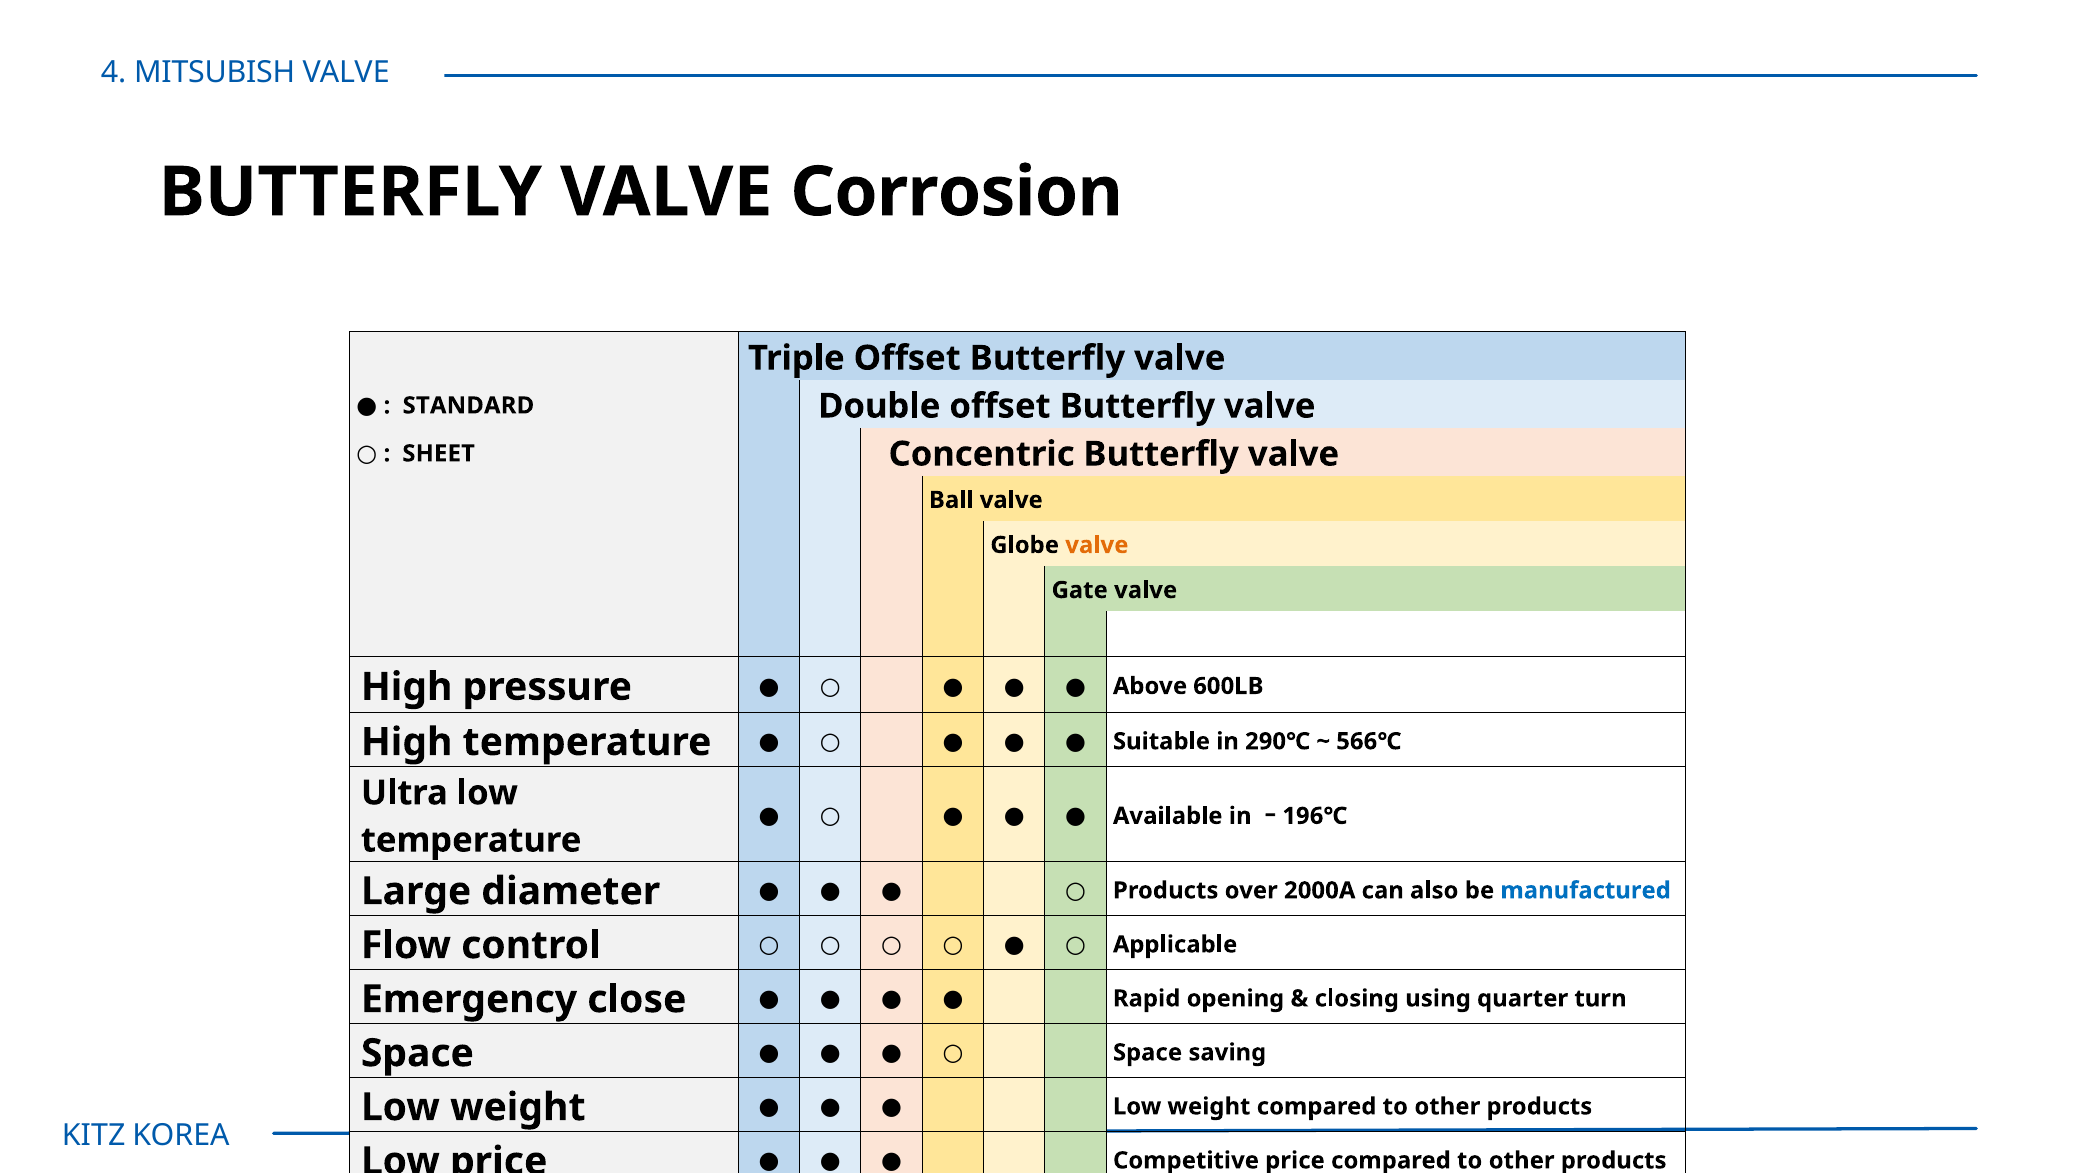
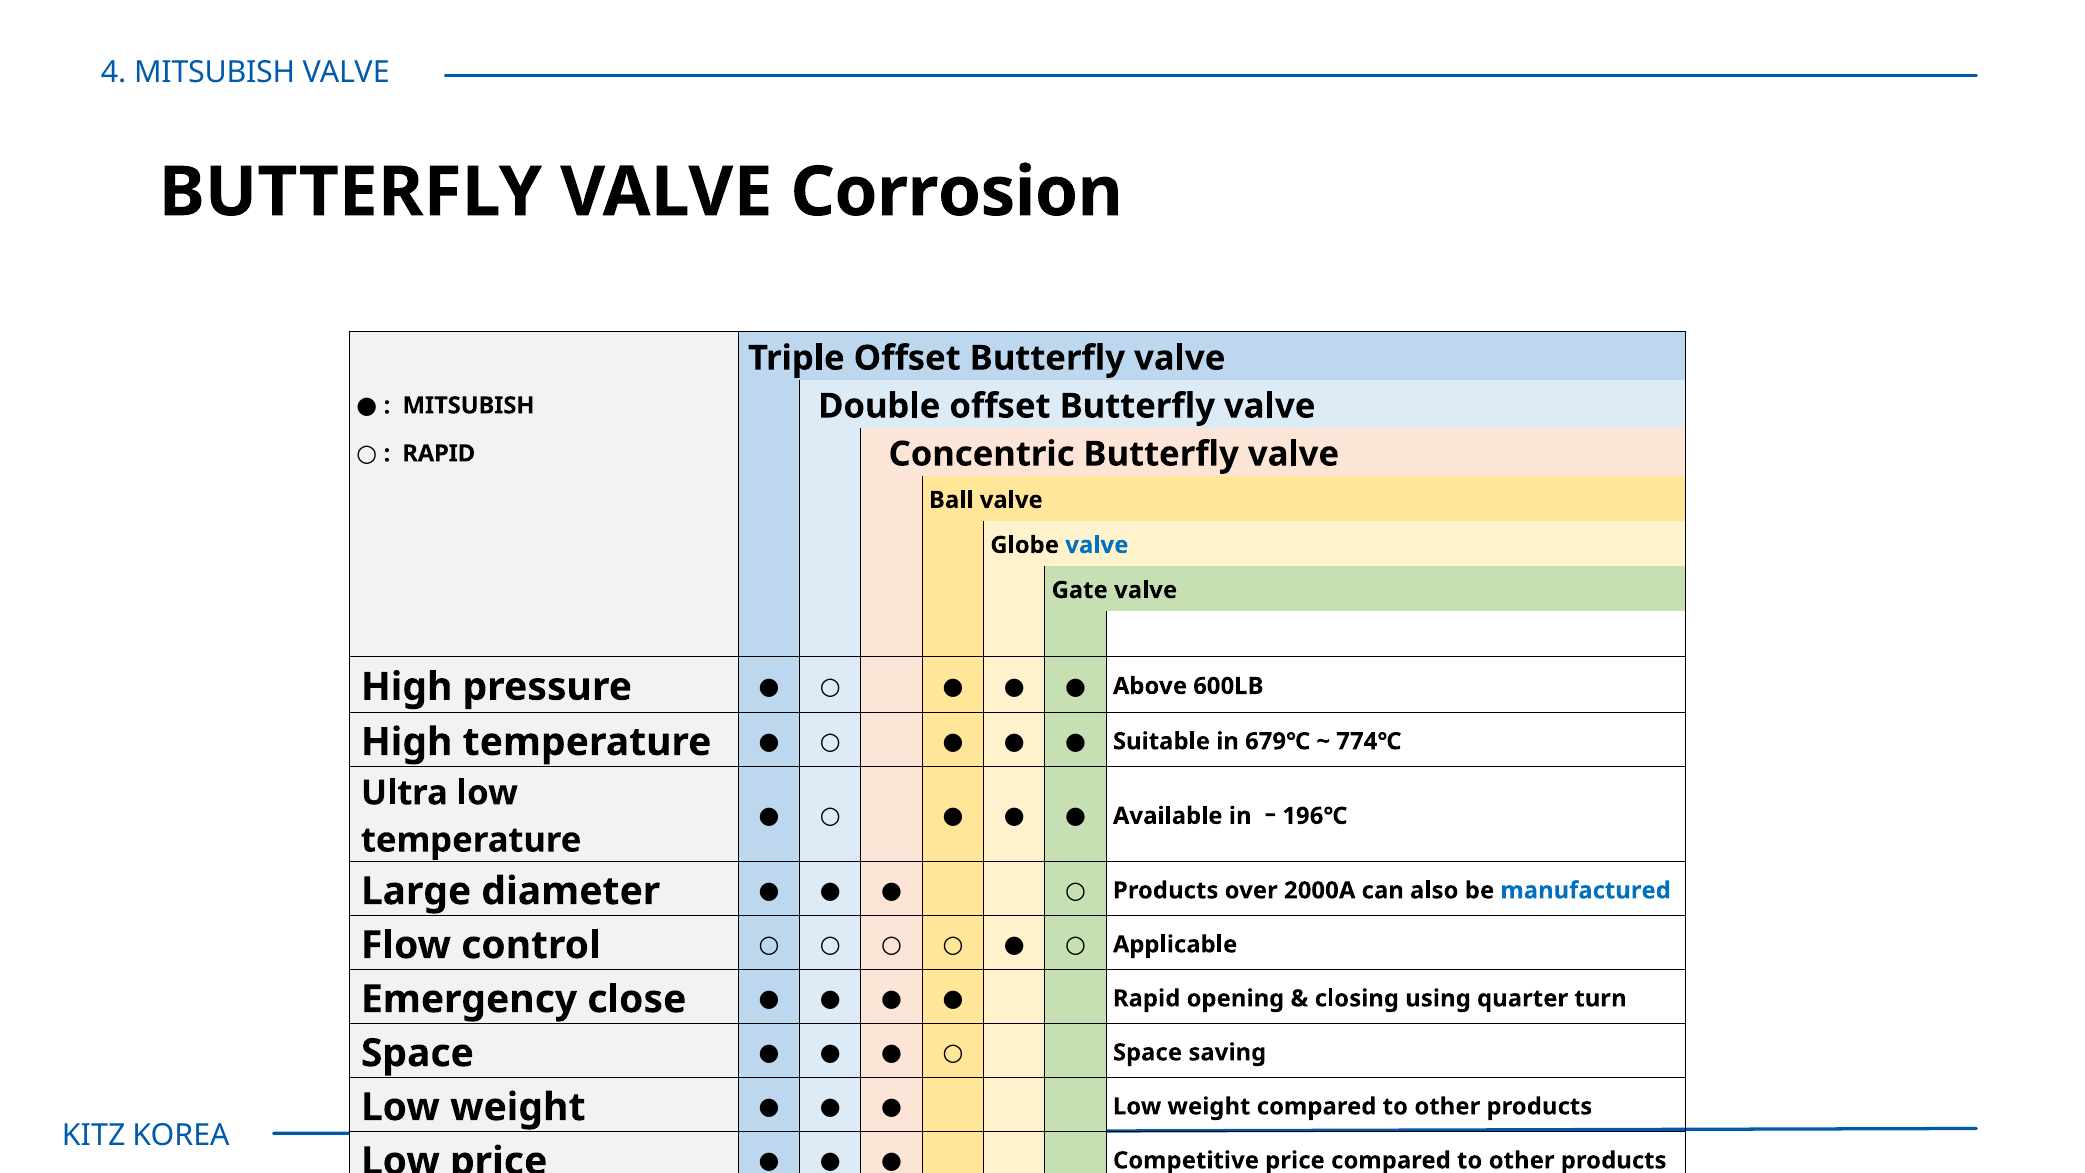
STANDARD at (468, 406): STANDARD -> MITSUBISH
SHEET at (439, 453): SHEET -> RAPID
valve at (1097, 545) colour: orange -> blue
290℃: 290℃ -> 679℃
566℃: 566℃ -> 774℃
